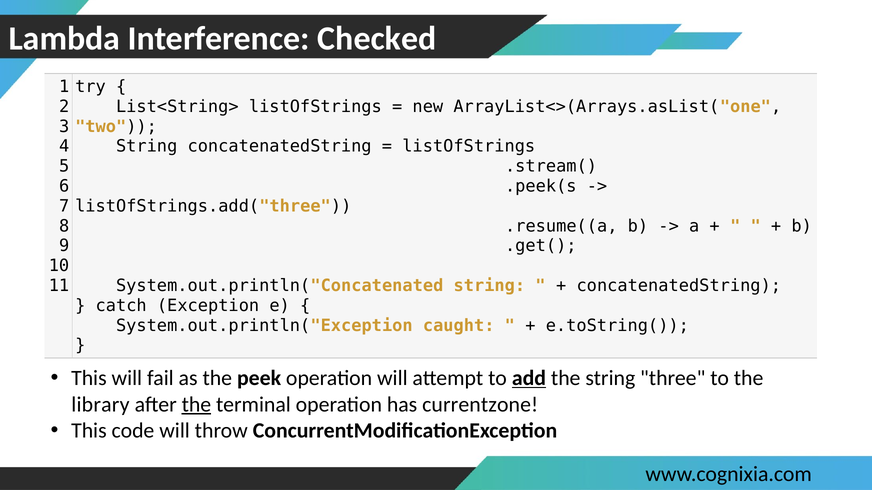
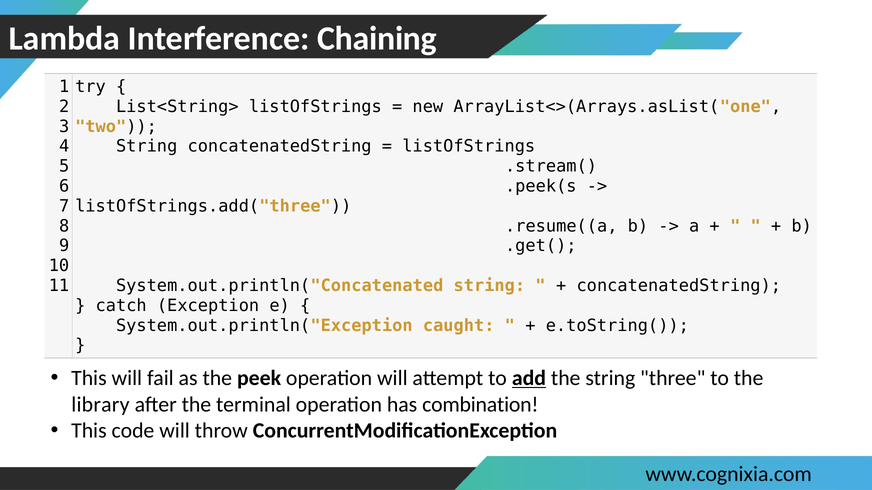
Checked: Checked -> Chaining
the at (196, 405) underline: present -> none
currentzone: currentzone -> combination
